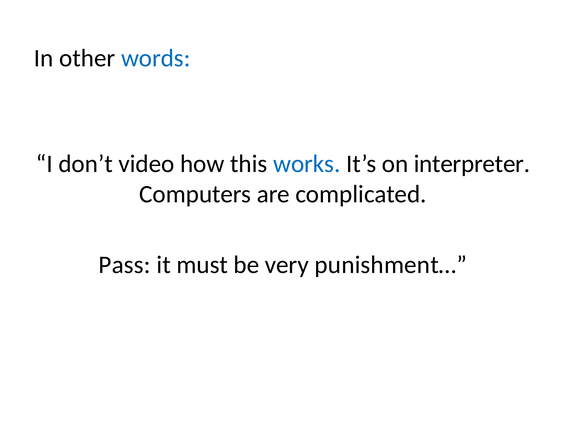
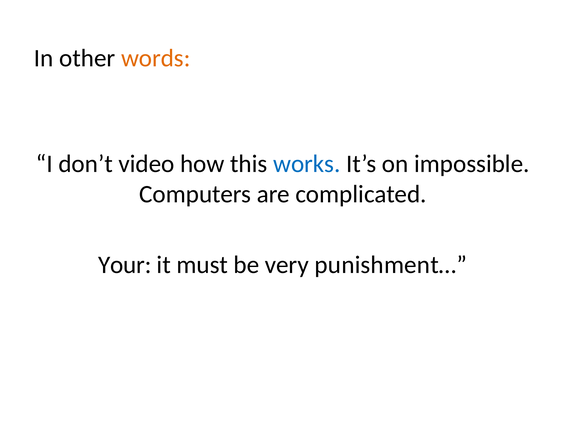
words colour: blue -> orange
interpreter: interpreter -> impossible
Pass: Pass -> Your
